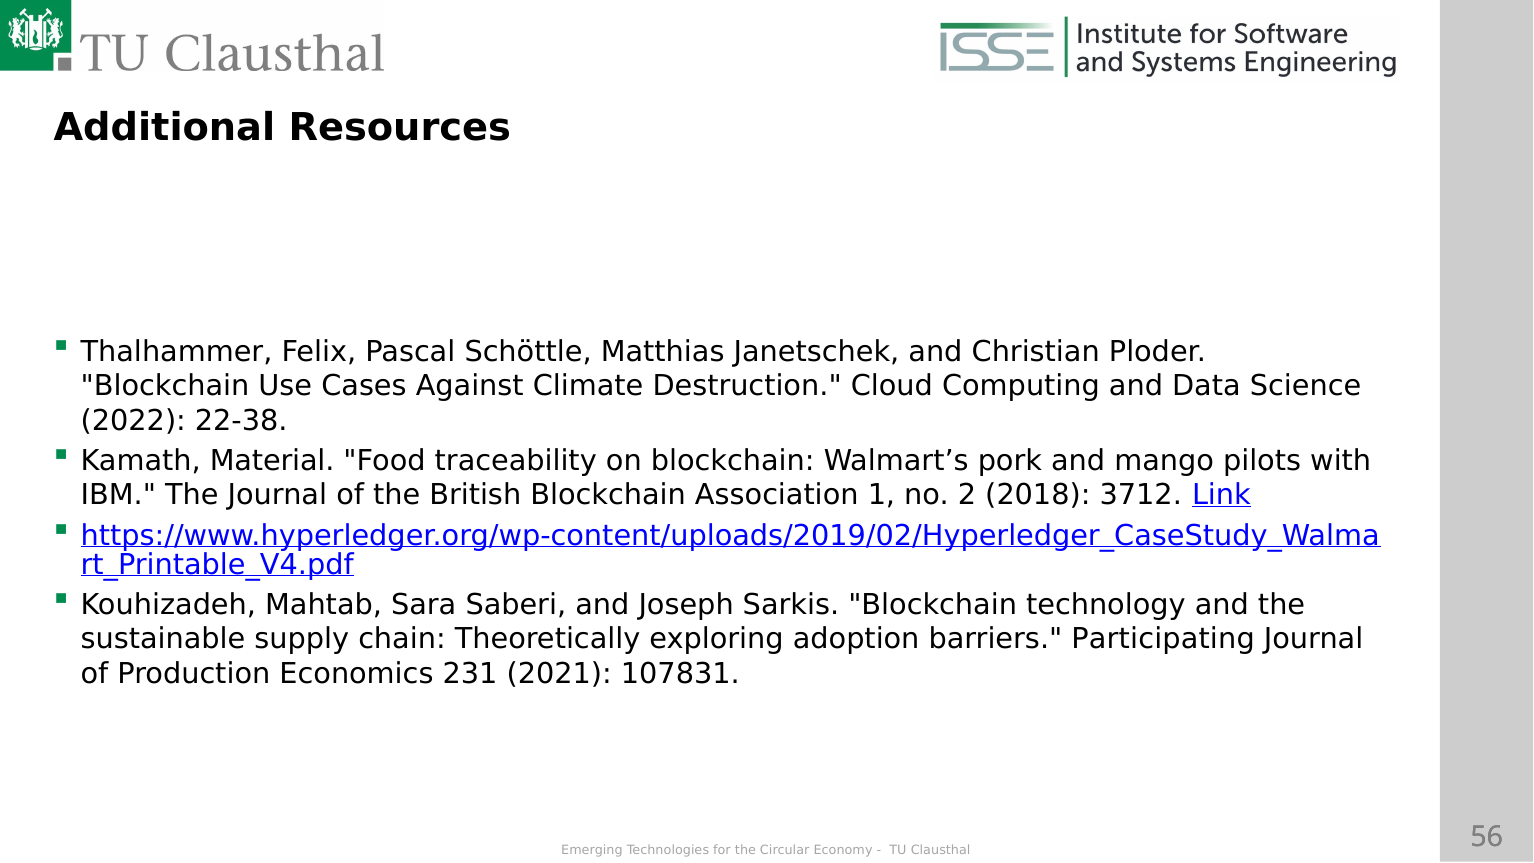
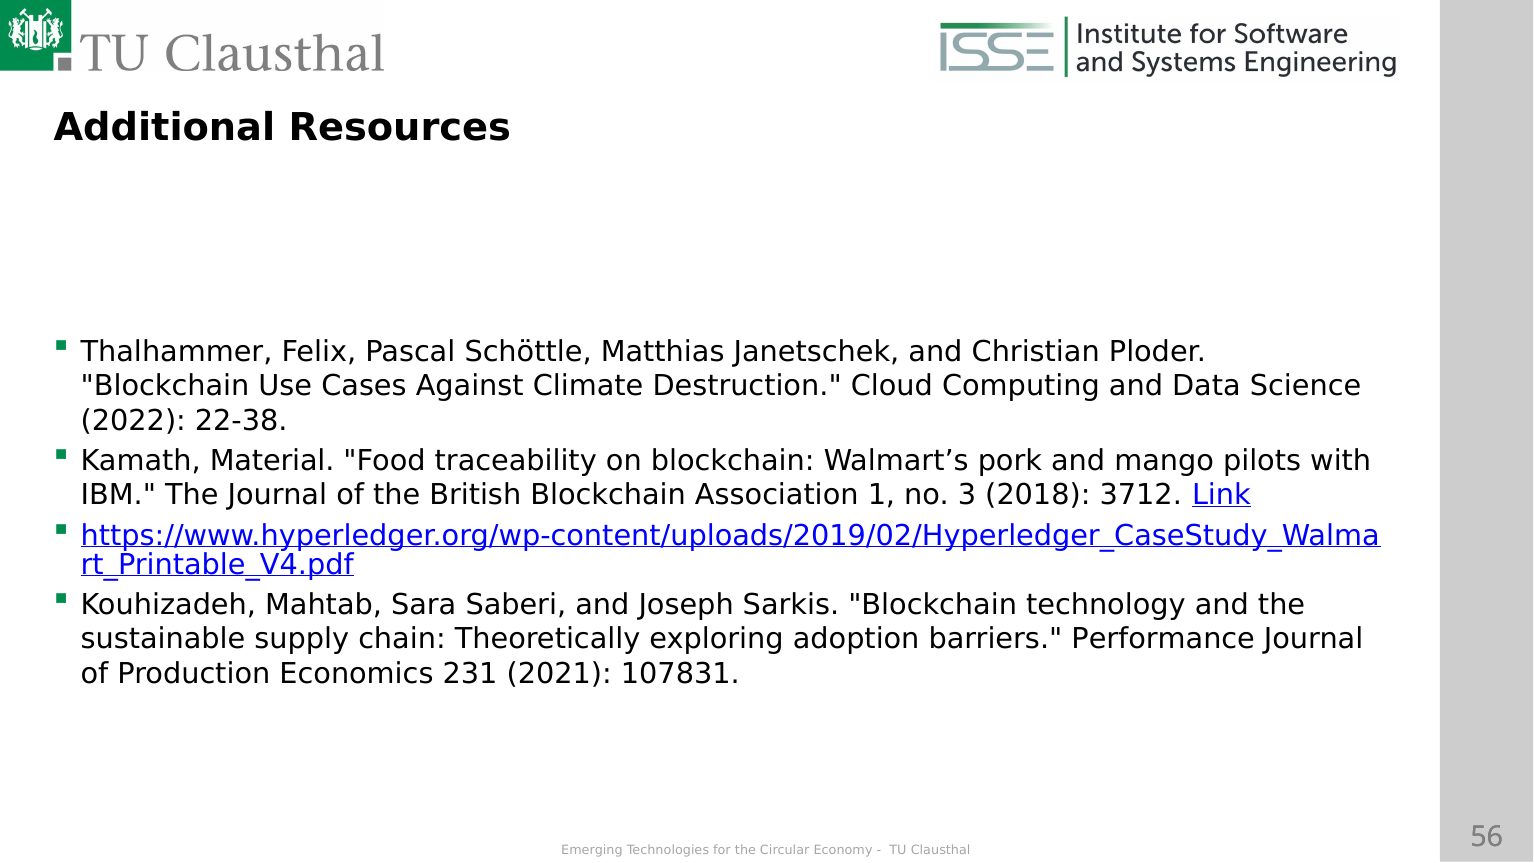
2: 2 -> 3
Participating: Participating -> Performance
